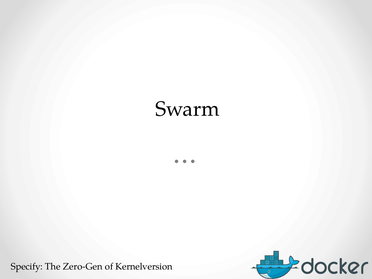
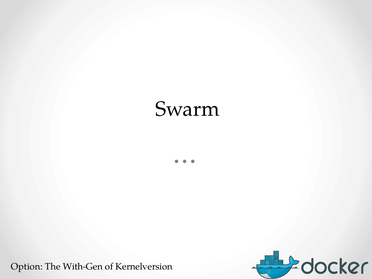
Specify: Specify -> Option
Zero-Gen: Zero-Gen -> With-Gen
